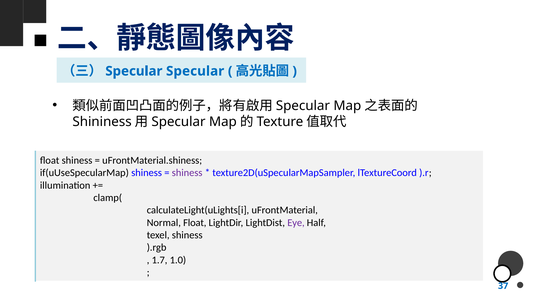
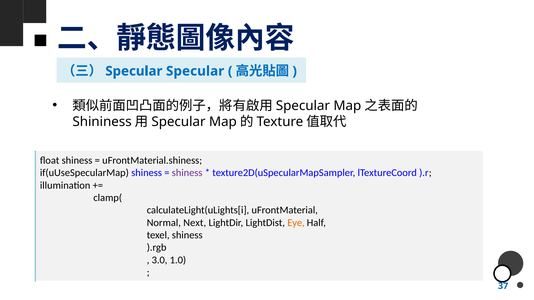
Normal Float: Float -> Next
Eye colour: purple -> orange
1.7: 1.7 -> 3.0
